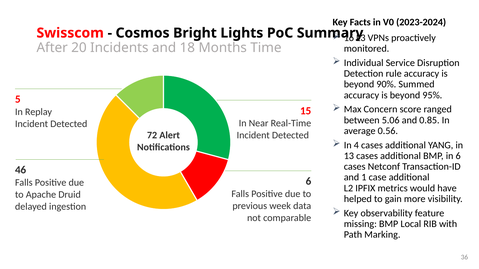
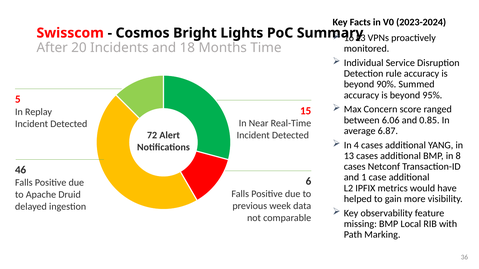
5.06: 5.06 -> 6.06
0.56: 0.56 -> 6.87
in 6: 6 -> 8
